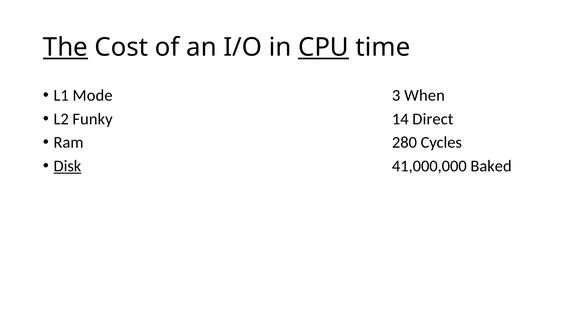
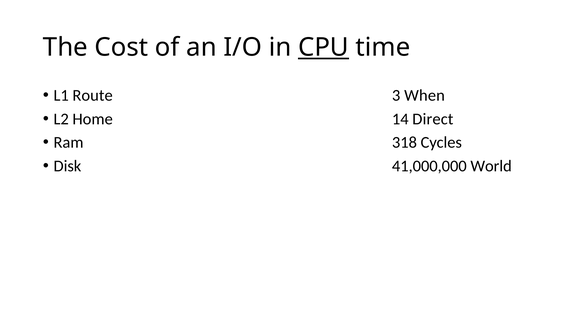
The underline: present -> none
Mode: Mode -> Route
Funky: Funky -> Home
280: 280 -> 318
Disk underline: present -> none
Baked: Baked -> World
